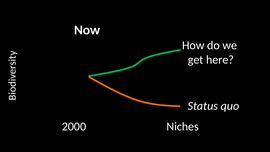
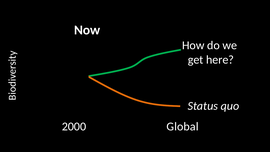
Niches: Niches -> Global
